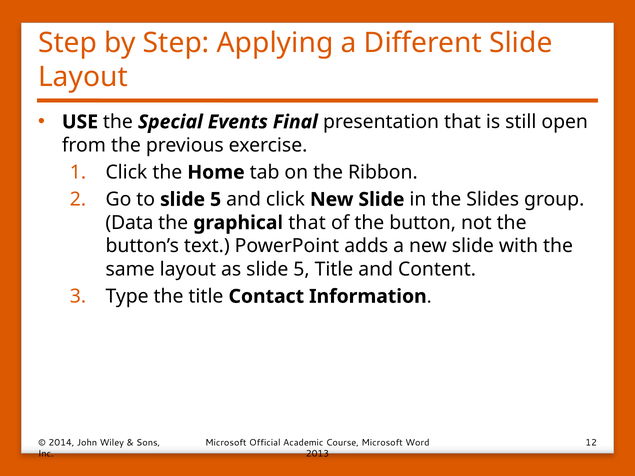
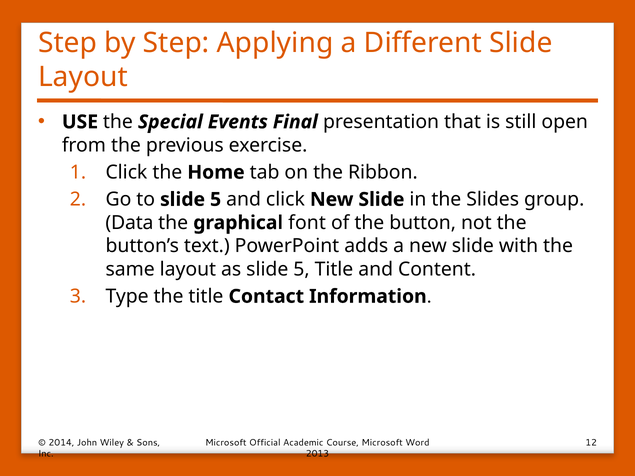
graphical that: that -> font
